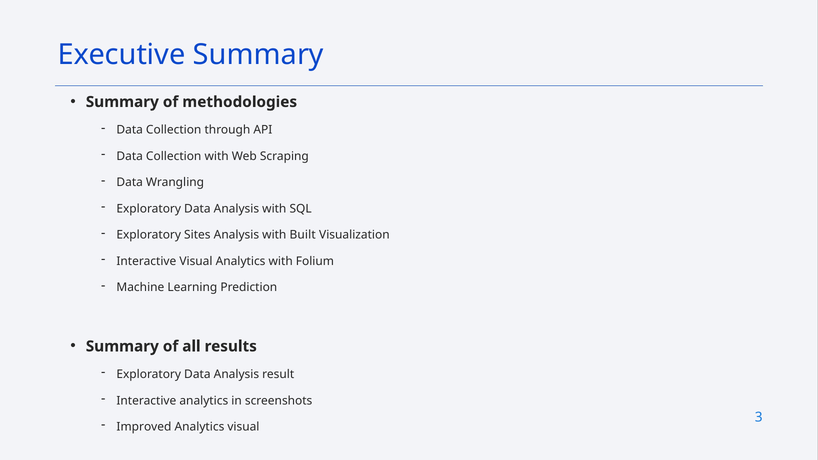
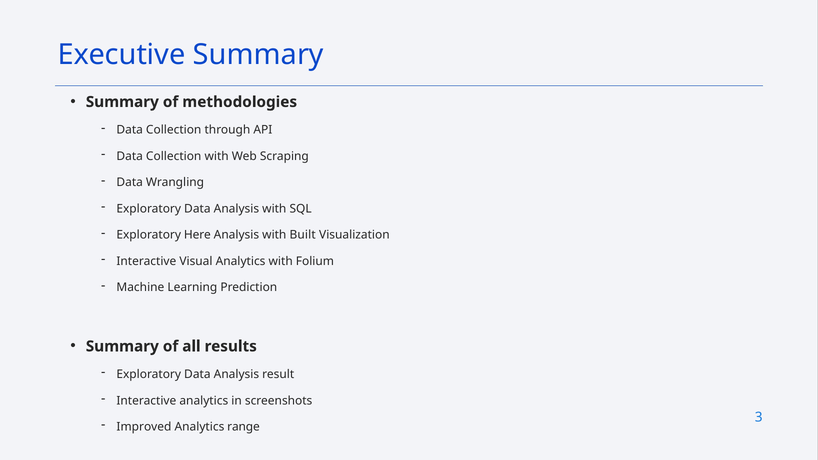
Sites: Sites -> Here
Analytics visual: visual -> range
